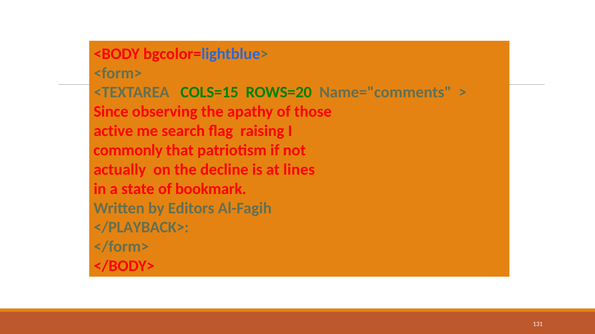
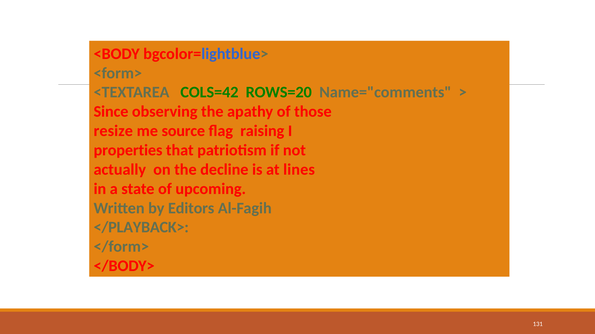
COLS=15: COLS=15 -> COLS=42
active: active -> resize
search: search -> source
commonly: commonly -> properties
bookmark: bookmark -> upcoming
